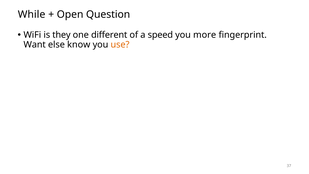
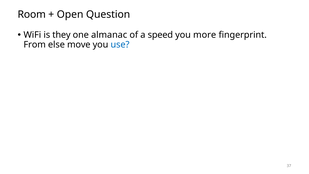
While: While -> Room
different: different -> almanac
Want: Want -> From
know: know -> move
use colour: orange -> blue
